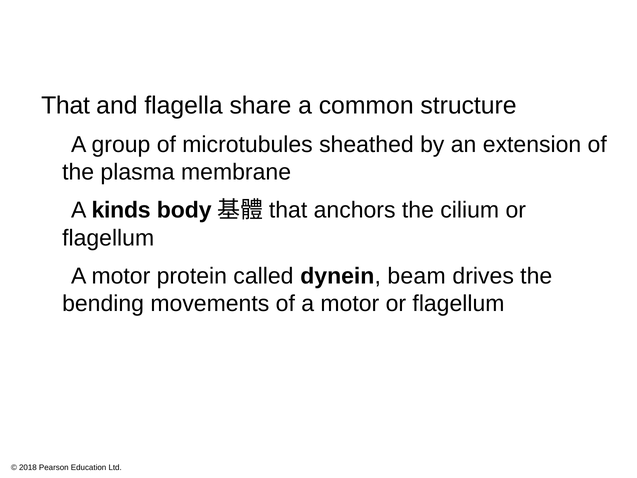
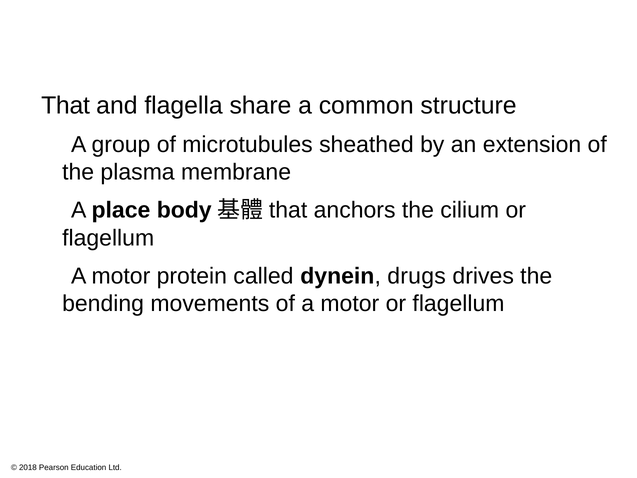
kinds: kinds -> place
beam: beam -> drugs
